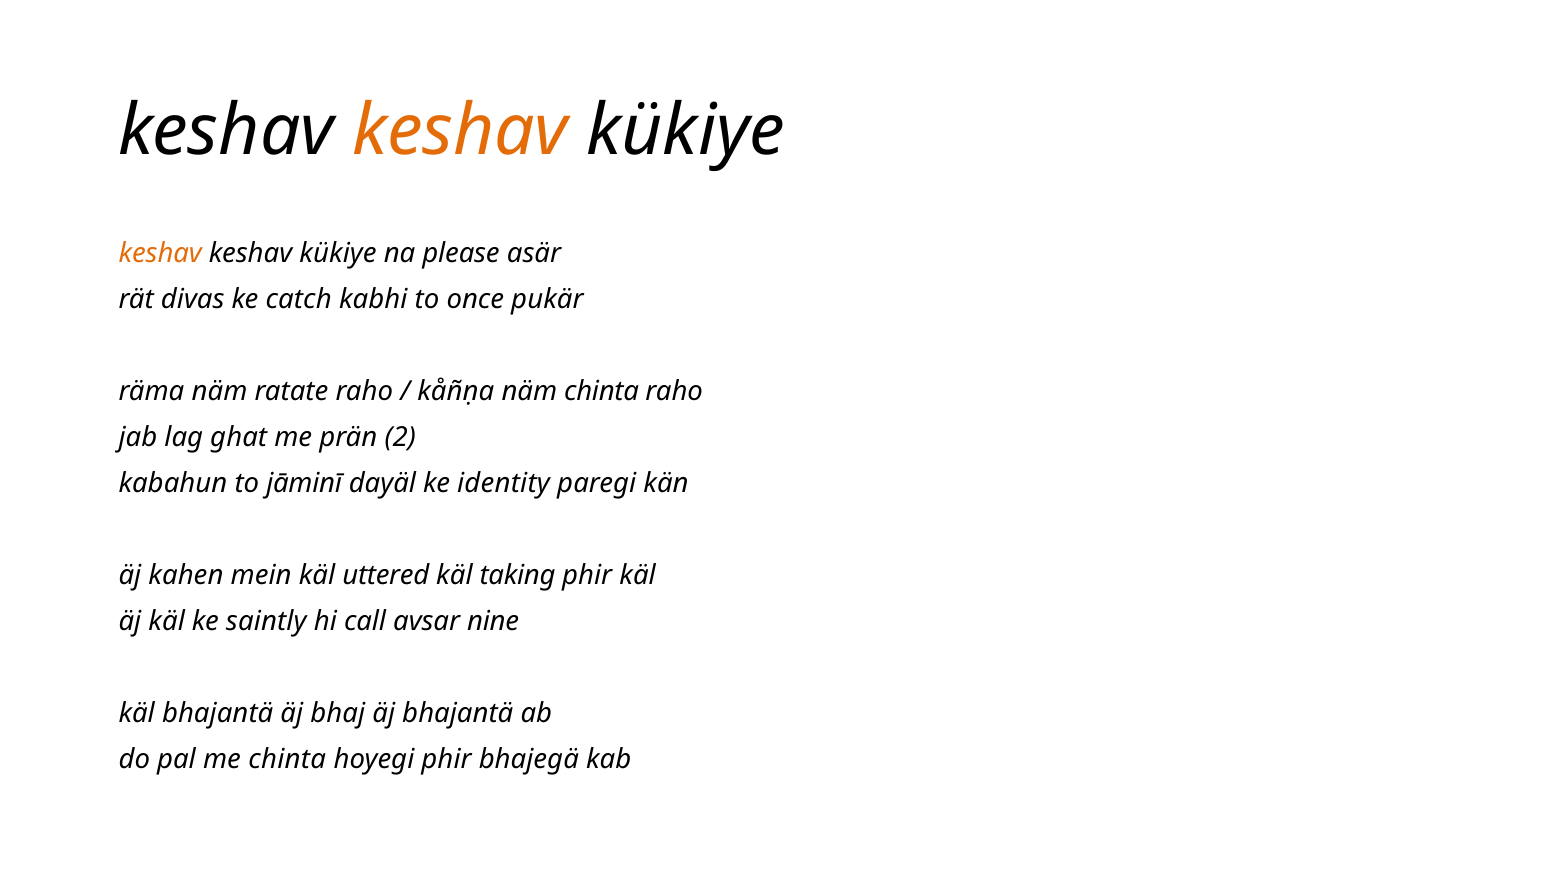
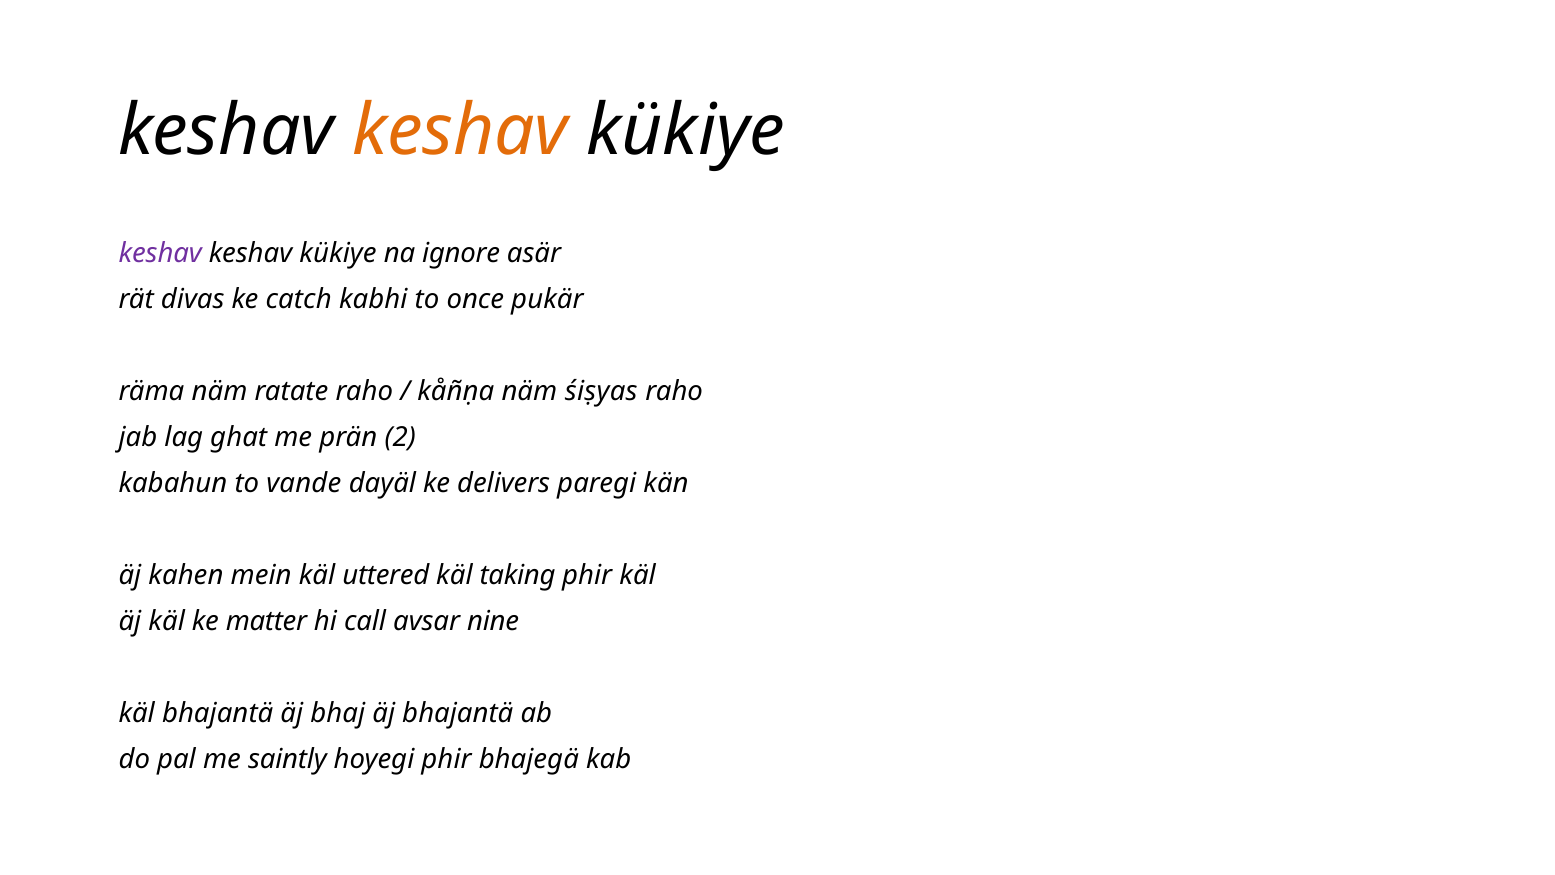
keshav at (160, 253) colour: orange -> purple
please: please -> ignore
näm chinta: chinta -> śiṣyas
jāminī: jāminī -> vande
identity: identity -> delivers
saintly: saintly -> matter
me chinta: chinta -> saintly
